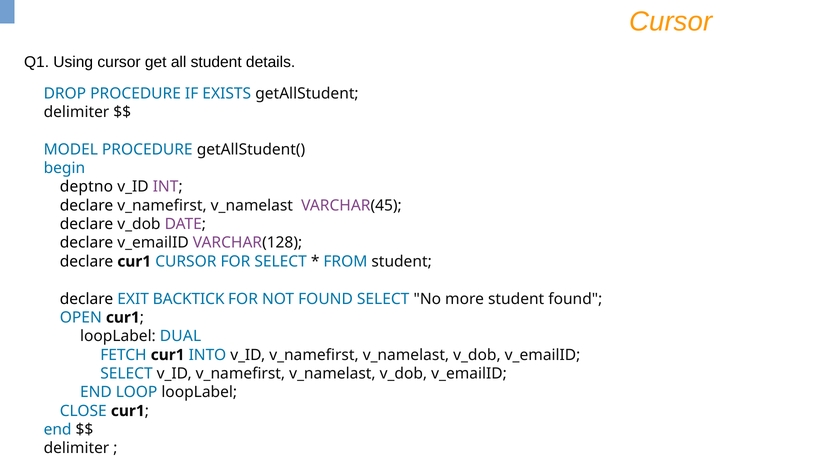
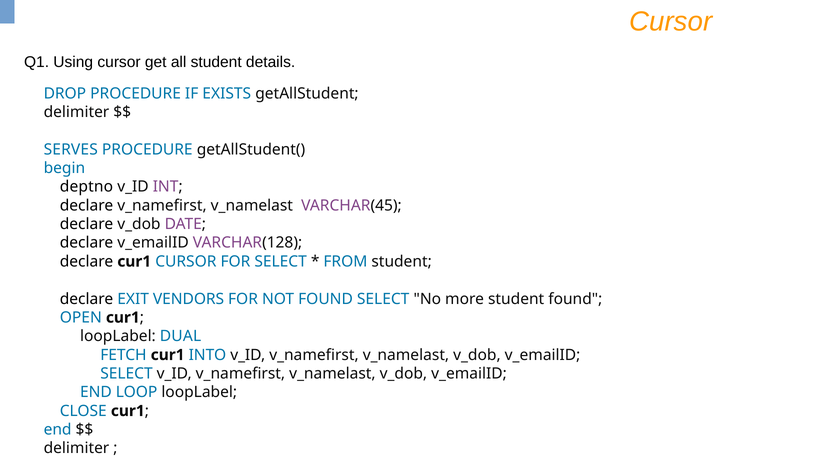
MODEL: MODEL -> SERVES
BACKTICK: BACKTICK -> VENDORS
